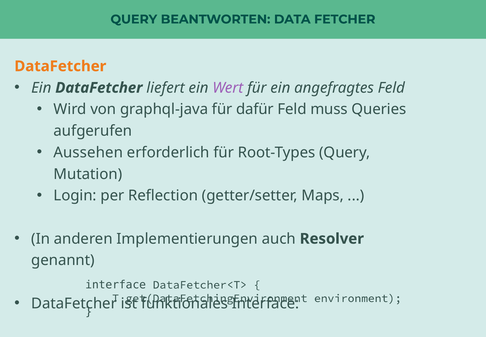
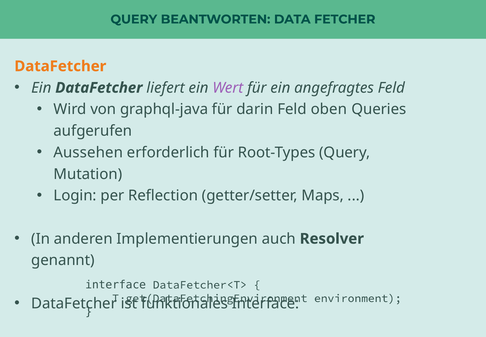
dafür: dafür -> darin
muss: muss -> oben
